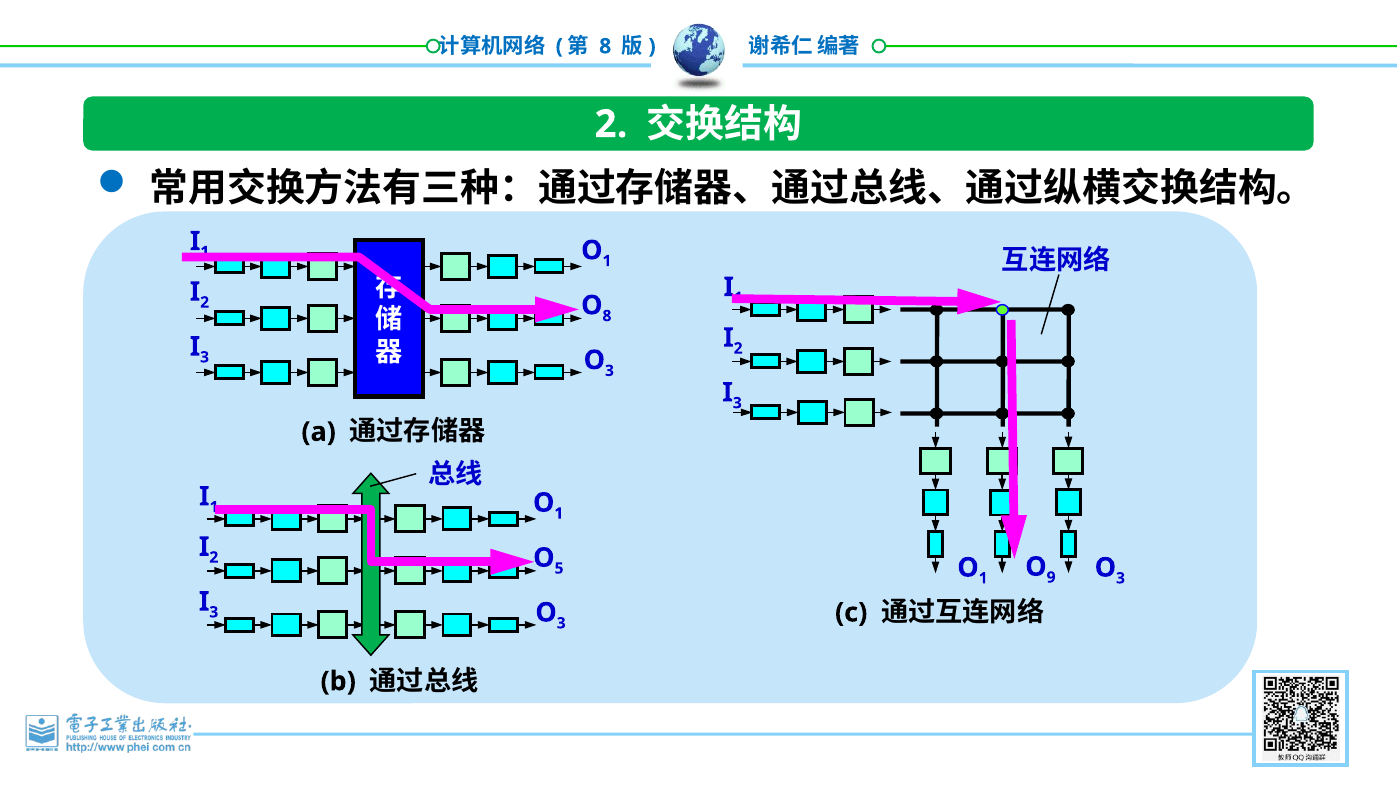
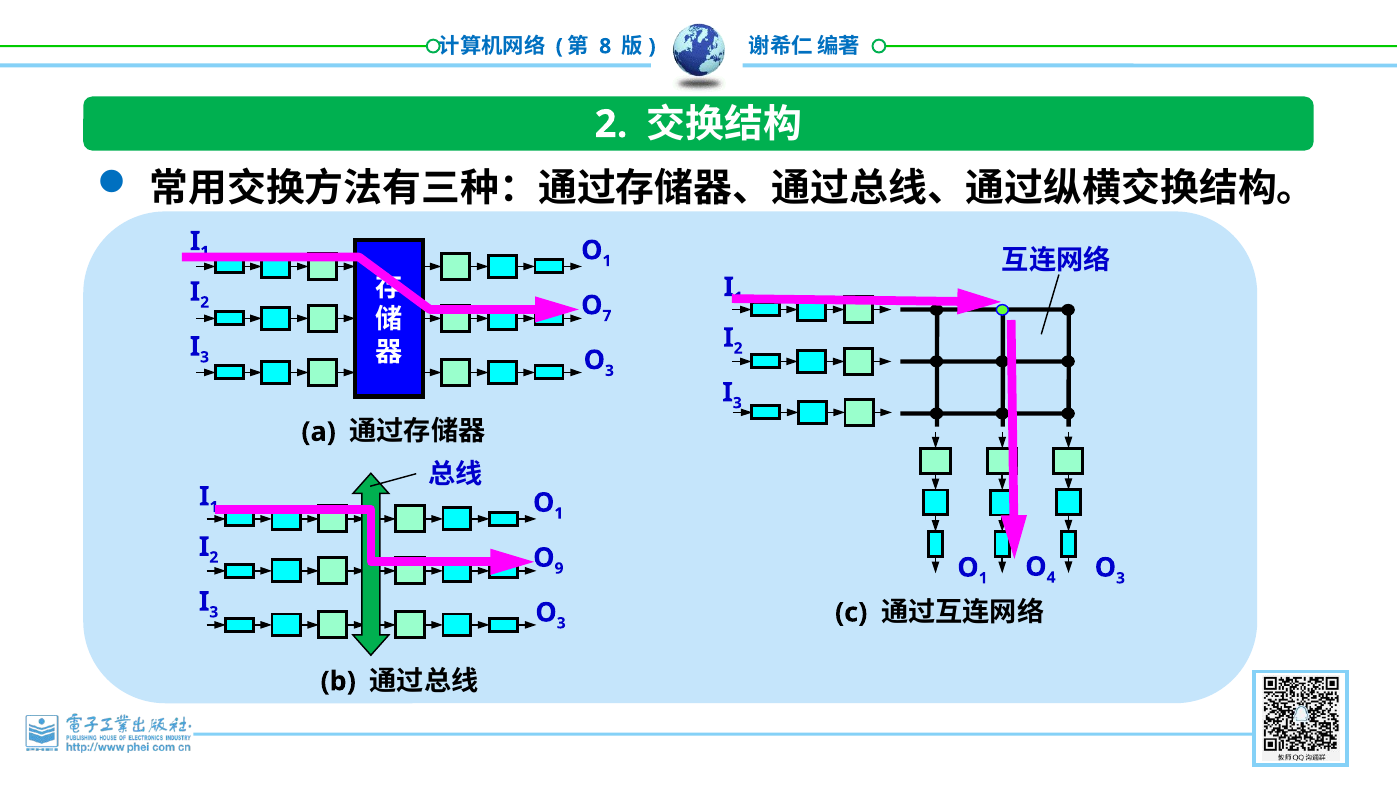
8 at (607, 316): 8 -> 7
5: 5 -> 9
9: 9 -> 4
